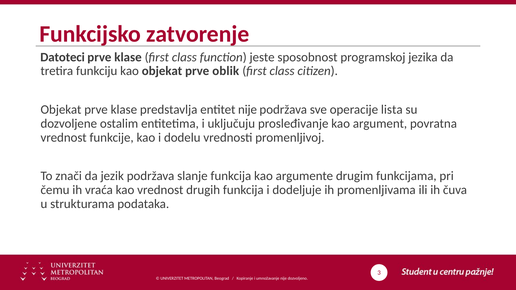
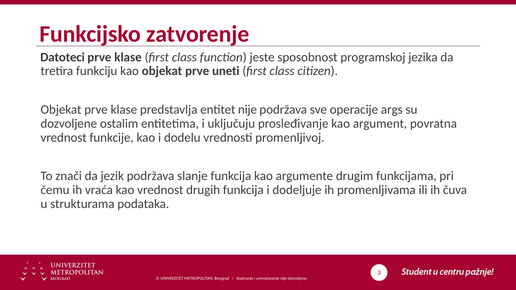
oblik: oblik -> uneti
lista: lista -> args
